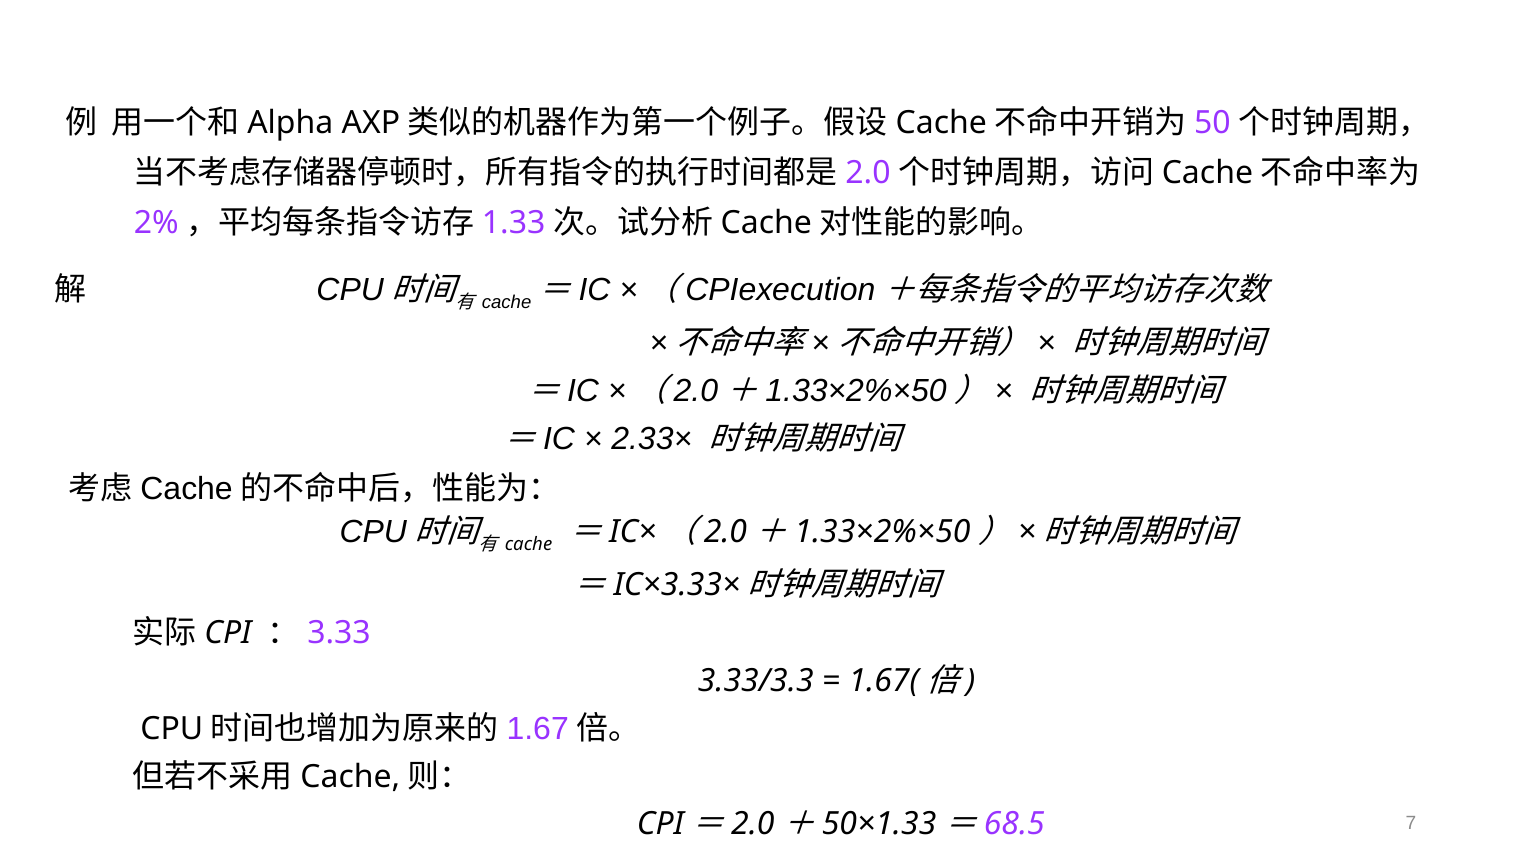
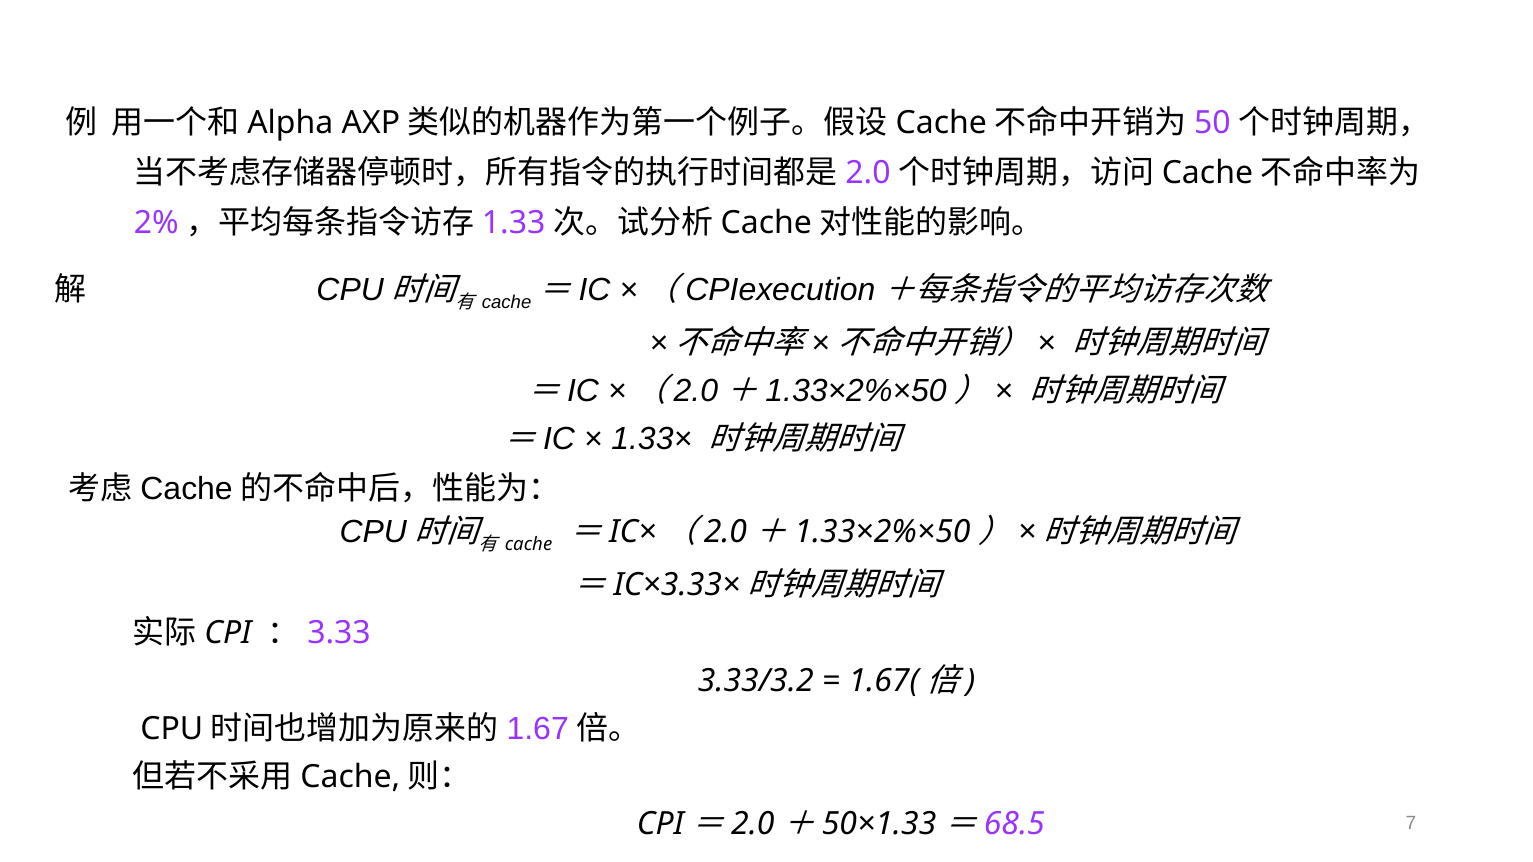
2.33×: 2.33× -> 1.33×
3.33/3.3: 3.33/3.3 -> 3.33/3.2
